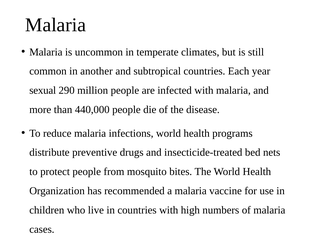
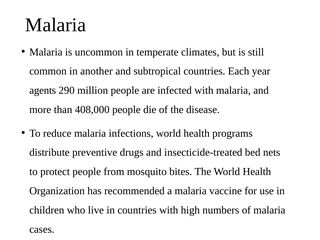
sexual: sexual -> agents
440,000: 440,000 -> 408,000
